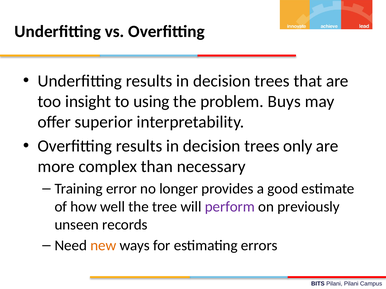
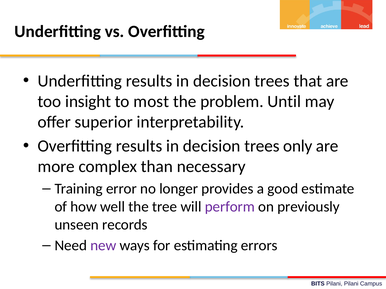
using: using -> most
Buys: Buys -> Until
new colour: orange -> purple
